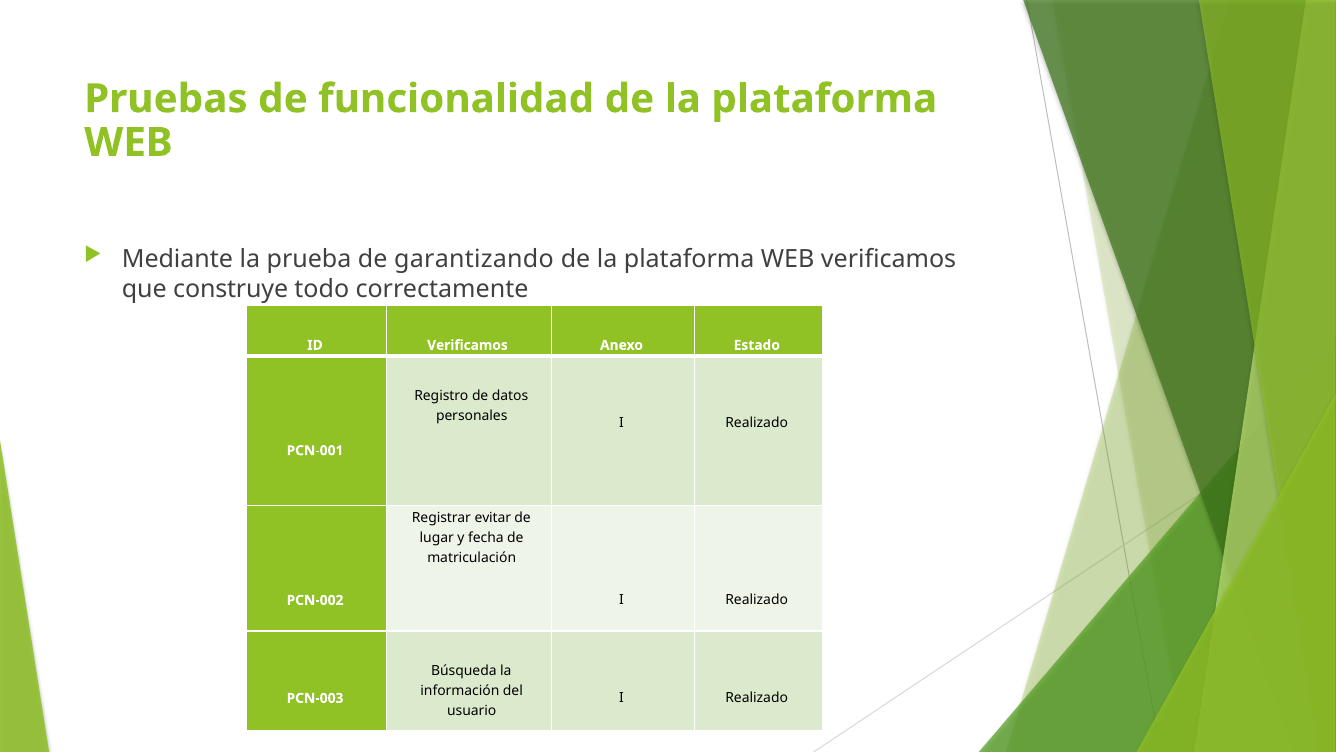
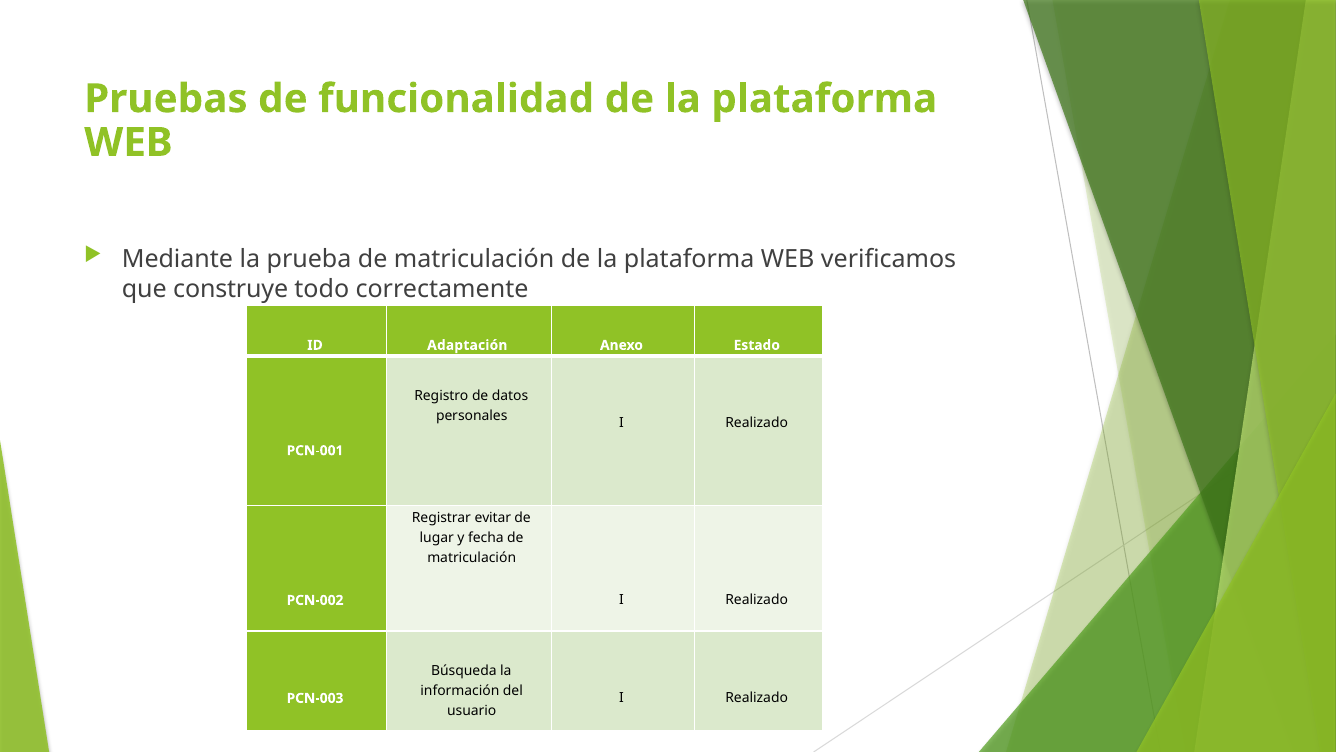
prueba de garantizando: garantizando -> matriculación
ID Verificamos: Verificamos -> Adaptación
